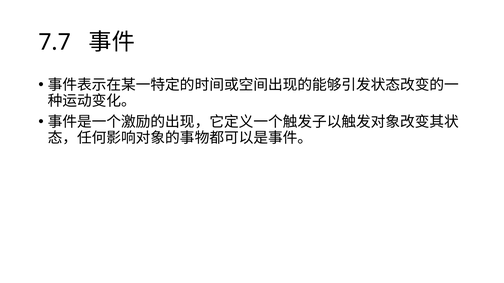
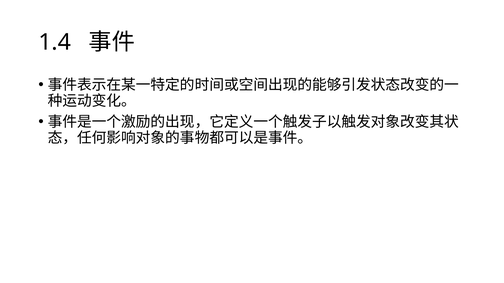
7.7: 7.7 -> 1.4
